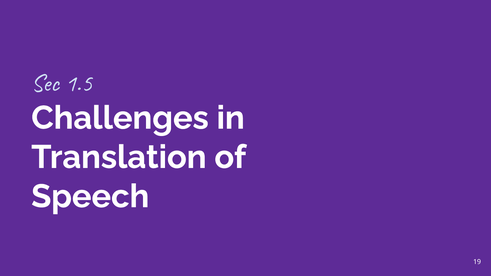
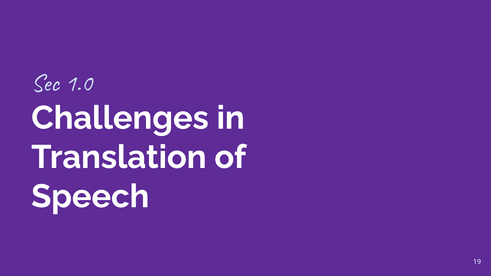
1.5: 1.5 -> 1.0
